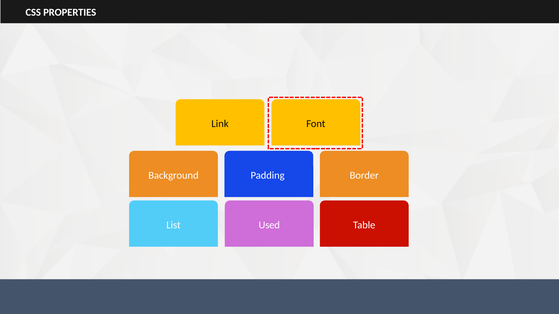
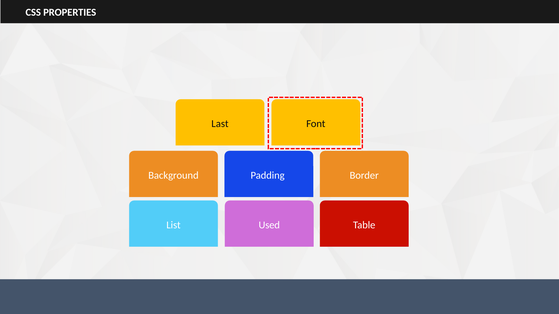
Link: Link -> Last
